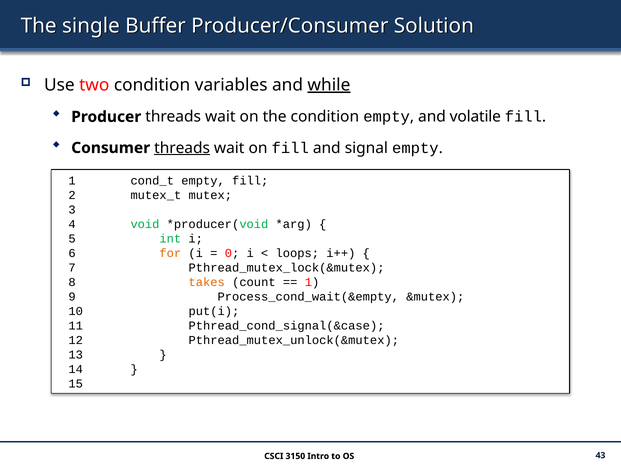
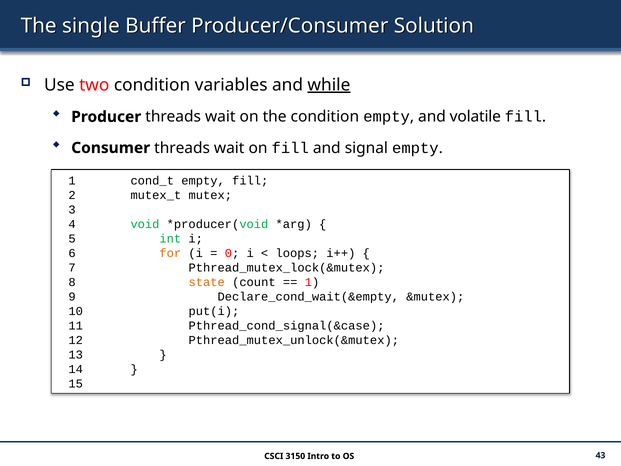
threads at (182, 148) underline: present -> none
takes: takes -> state
Process_cond_wait(&empty: Process_cond_wait(&empty -> Declare_cond_wait(&empty
